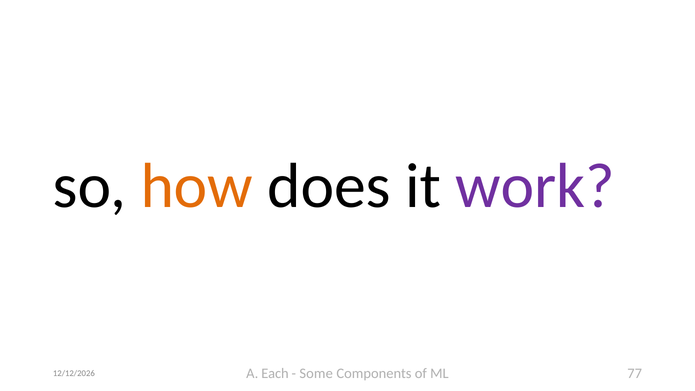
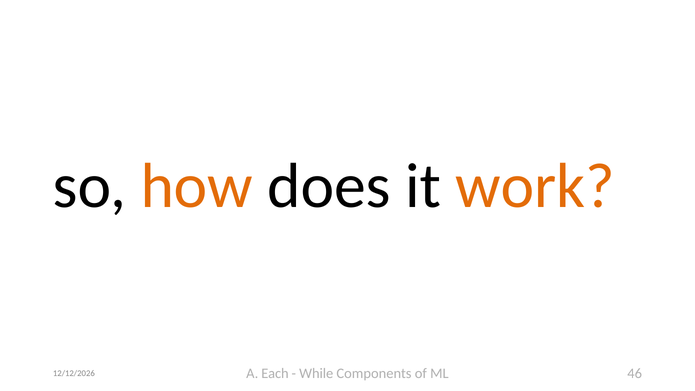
work colour: purple -> orange
Some: Some -> While
77: 77 -> 46
